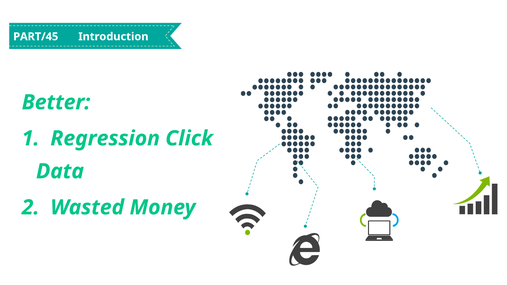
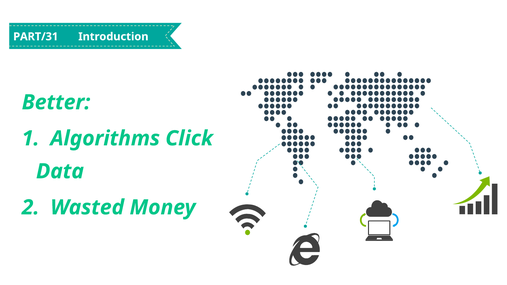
PART/45: PART/45 -> PART/31
Regression: Regression -> Algorithms
